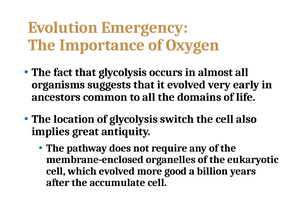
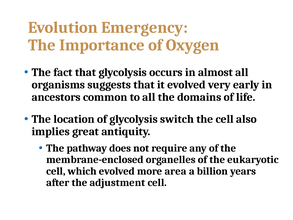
good: good -> area
accumulate: accumulate -> adjustment
